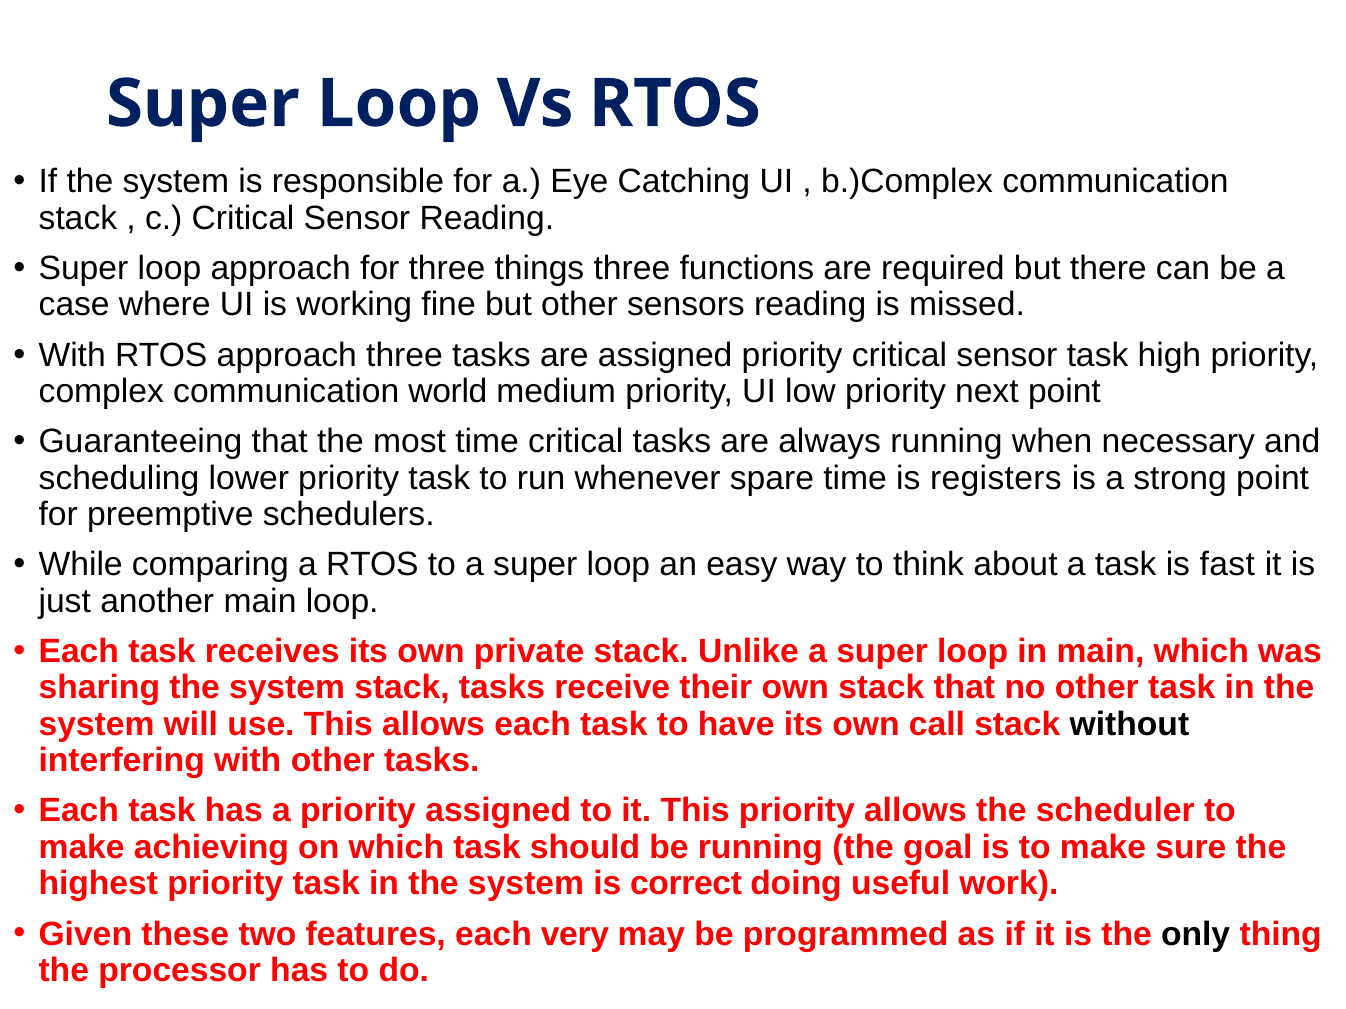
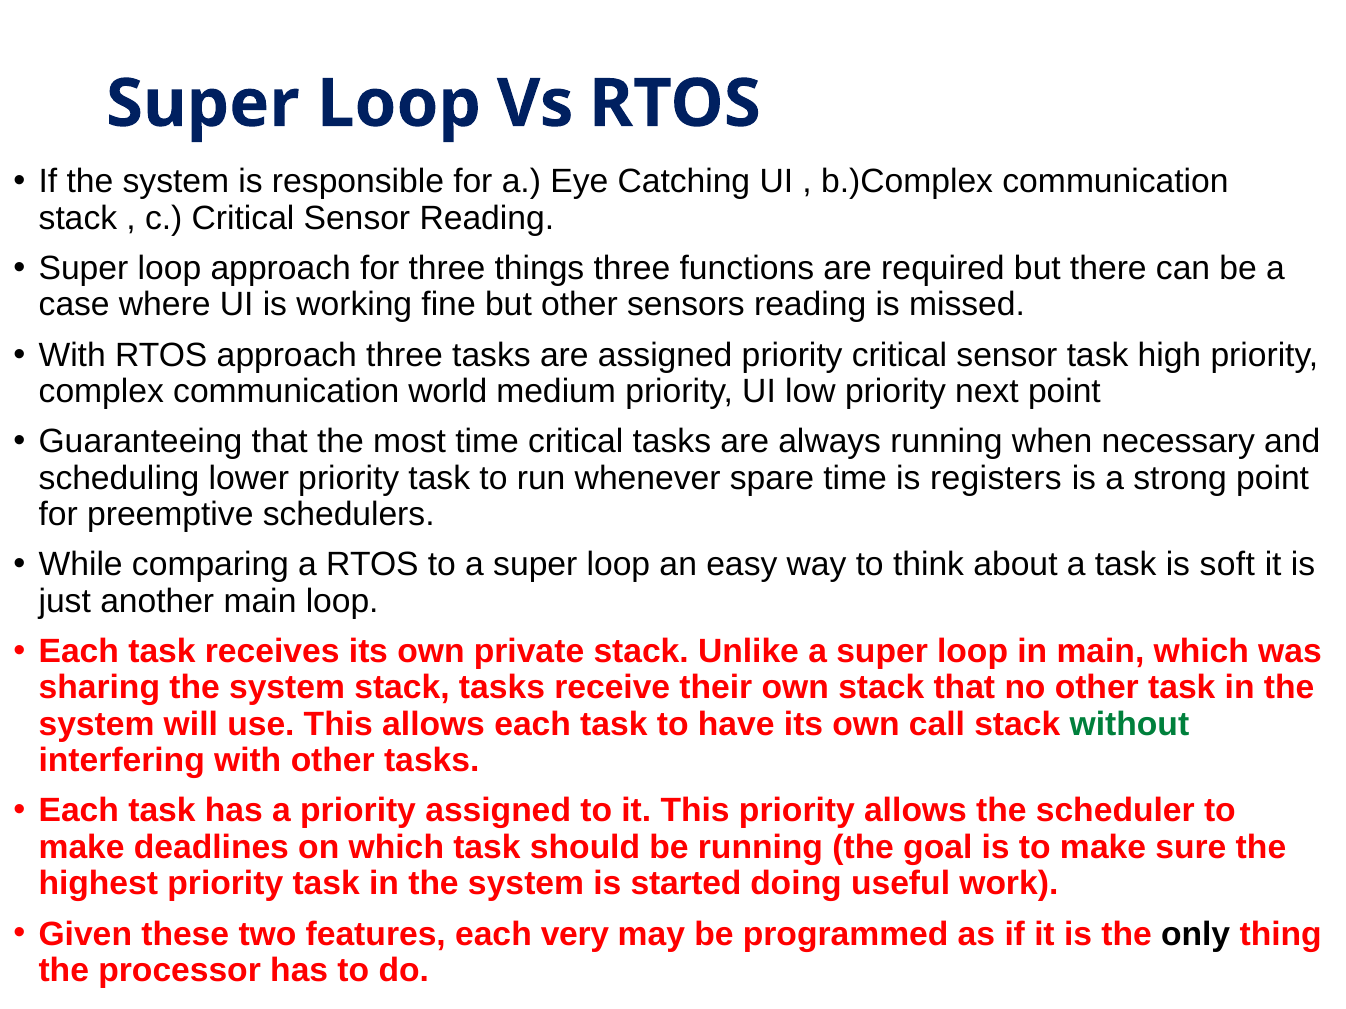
fast: fast -> soft
without colour: black -> green
achieving: achieving -> deadlines
correct: correct -> started
